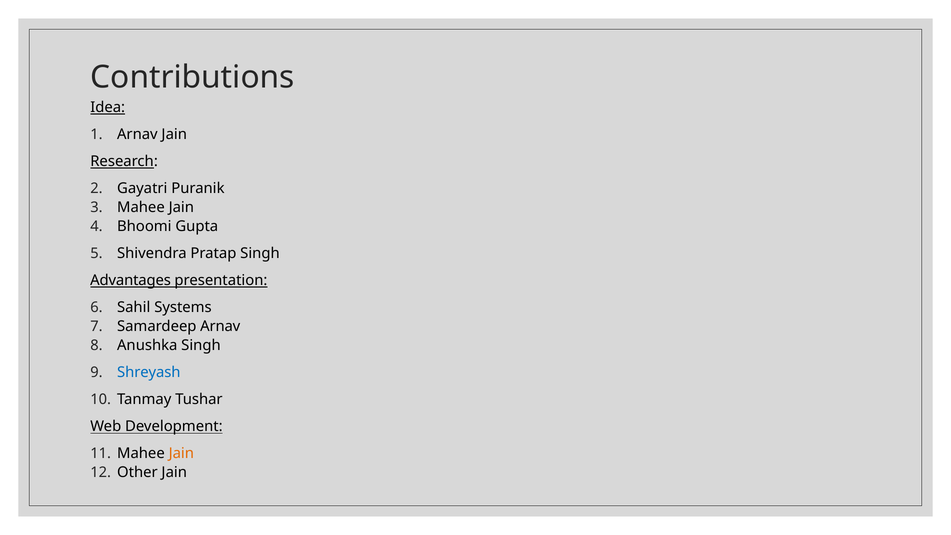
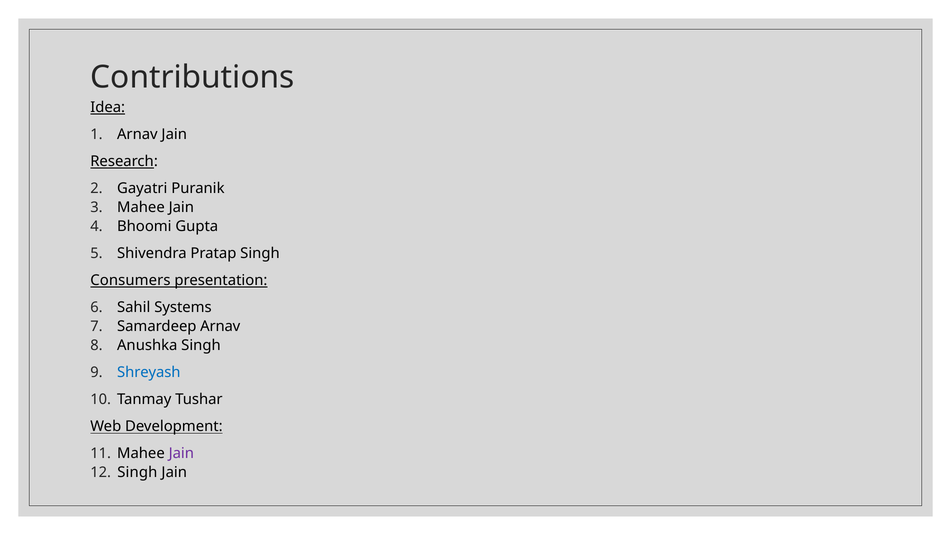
Advantages: Advantages -> Consumers
Jain at (181, 453) colour: orange -> purple
Other at (137, 472): Other -> Singh
